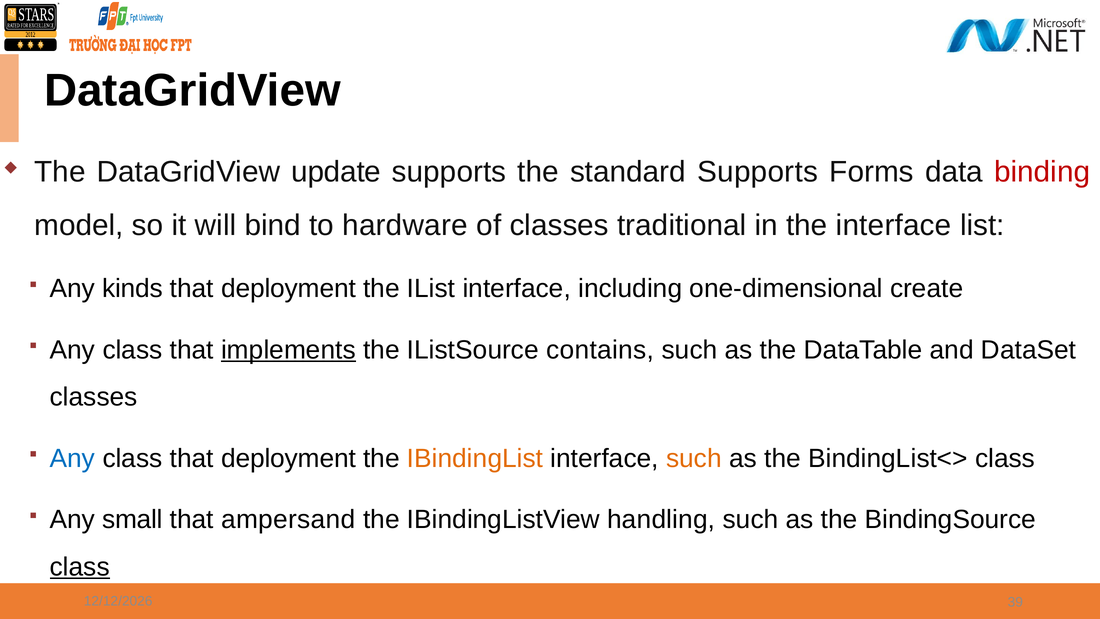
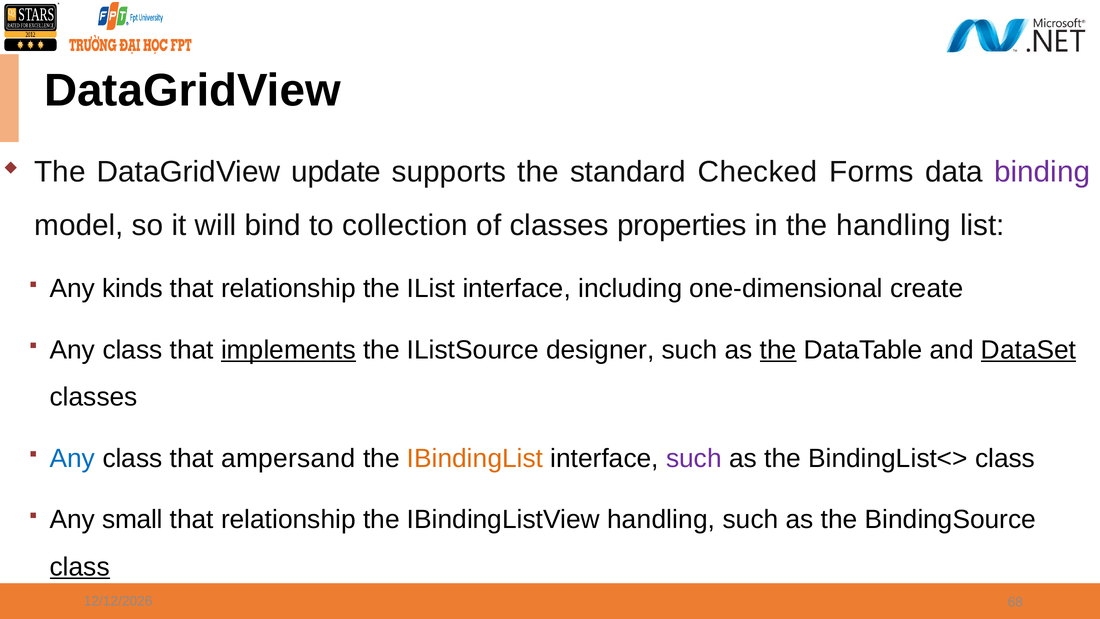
standard Supports: Supports -> Checked
binding colour: red -> purple
hardware: hardware -> collection
traditional: traditional -> properties
the interface: interface -> handling
deployment at (288, 289): deployment -> relationship
contains: contains -> designer
the at (778, 350) underline: none -> present
DataSet underline: none -> present
class that deployment: deployment -> ampersand
such at (694, 458) colour: orange -> purple
ampersand at (288, 519): ampersand -> relationship
39: 39 -> 68
